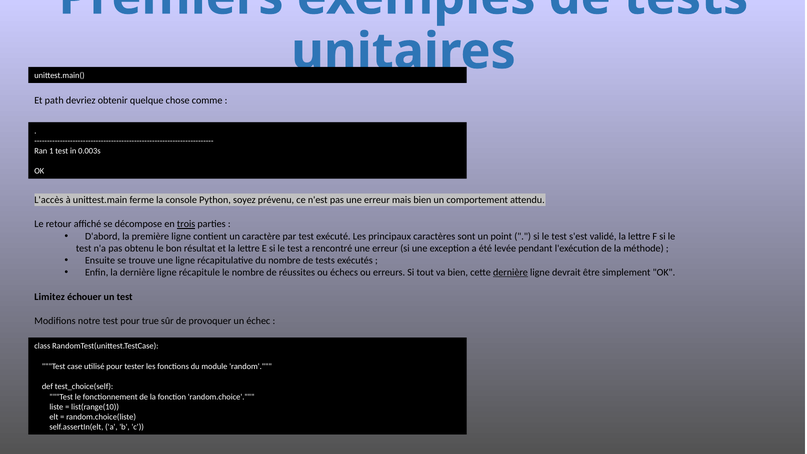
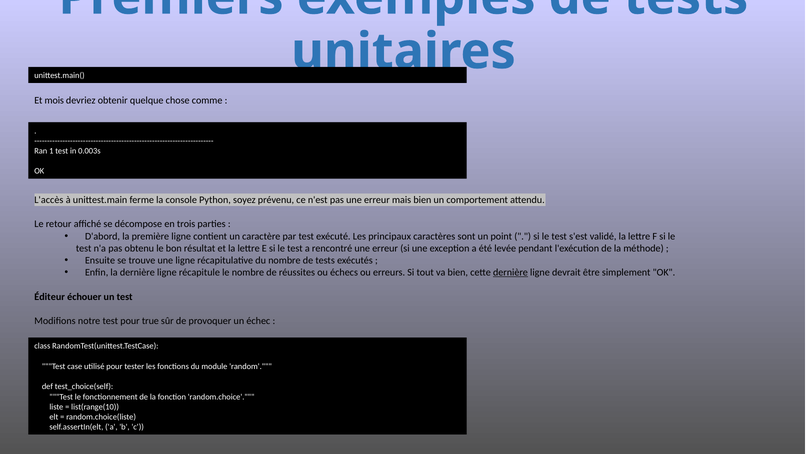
path: path -> mois
trois underline: present -> none
Limitez: Limitez -> Éditeur
